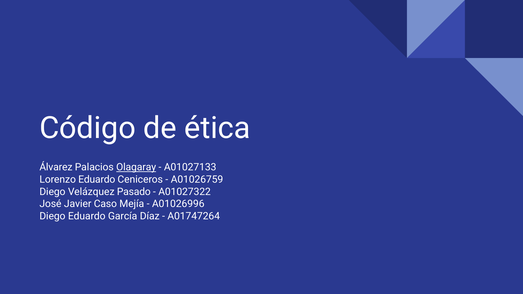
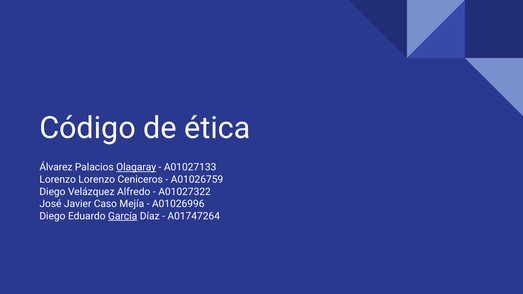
Lorenzo Eduardo: Eduardo -> Lorenzo
Pasado: Pasado -> Alfredo
García underline: none -> present
